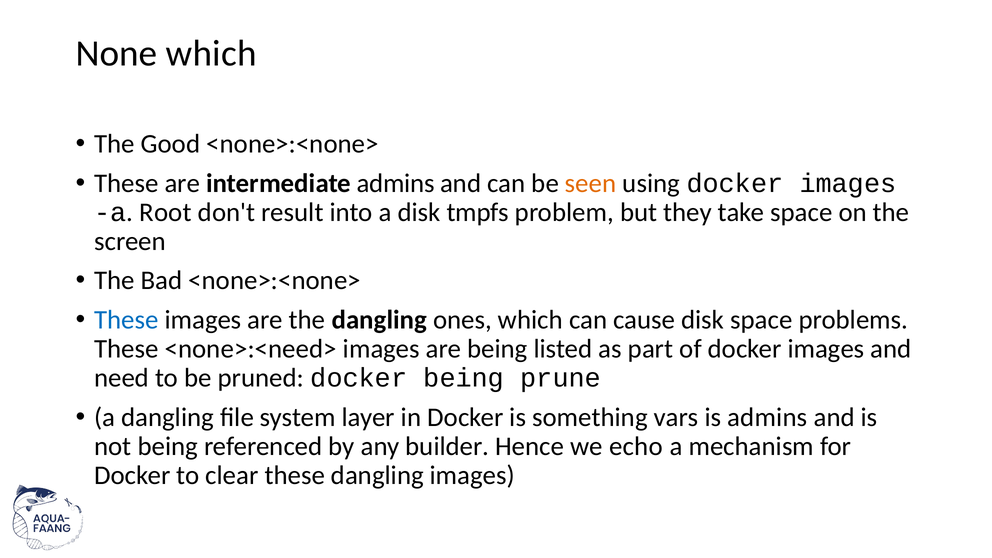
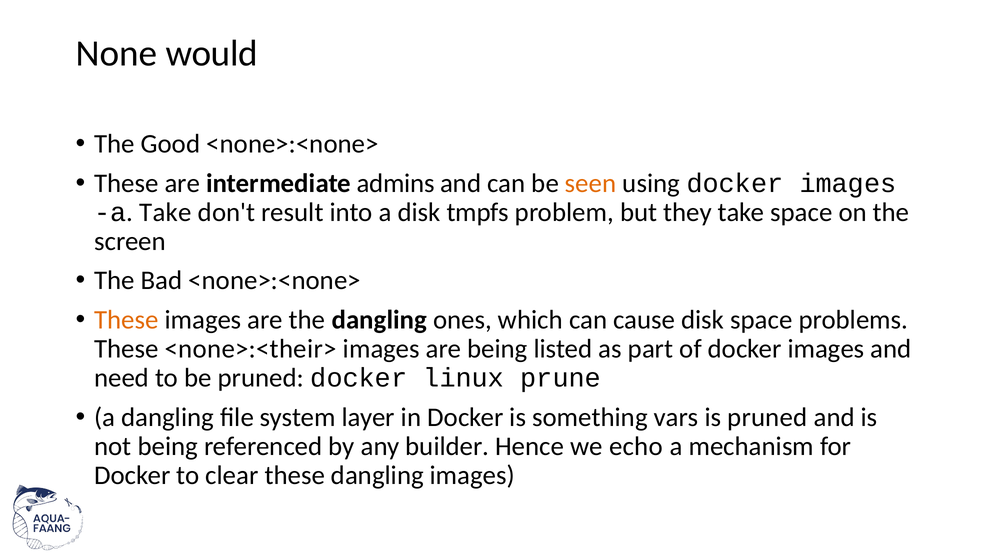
None which: which -> would
a Root: Root -> Take
These at (126, 320) colour: blue -> orange
<none>:<need>: <none>:<need> -> <none>:<their>
docker being: being -> linux
is admins: admins -> pruned
